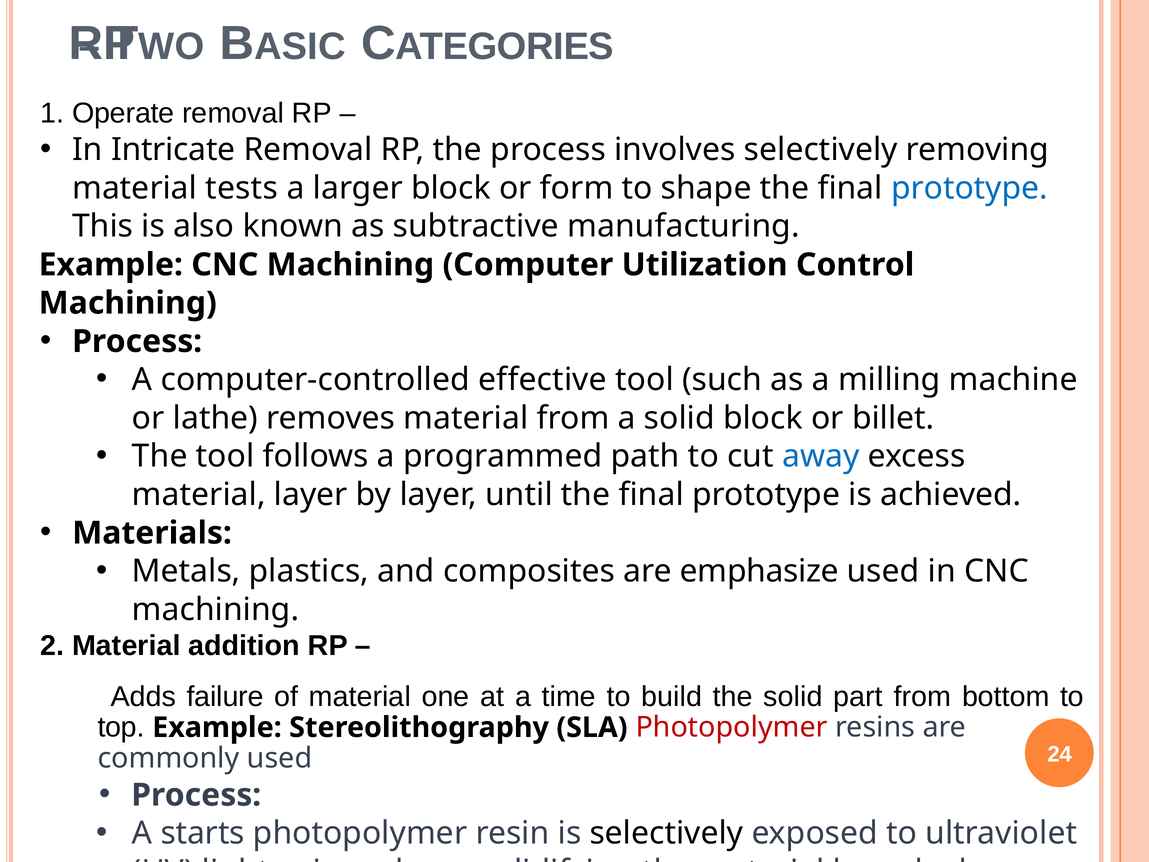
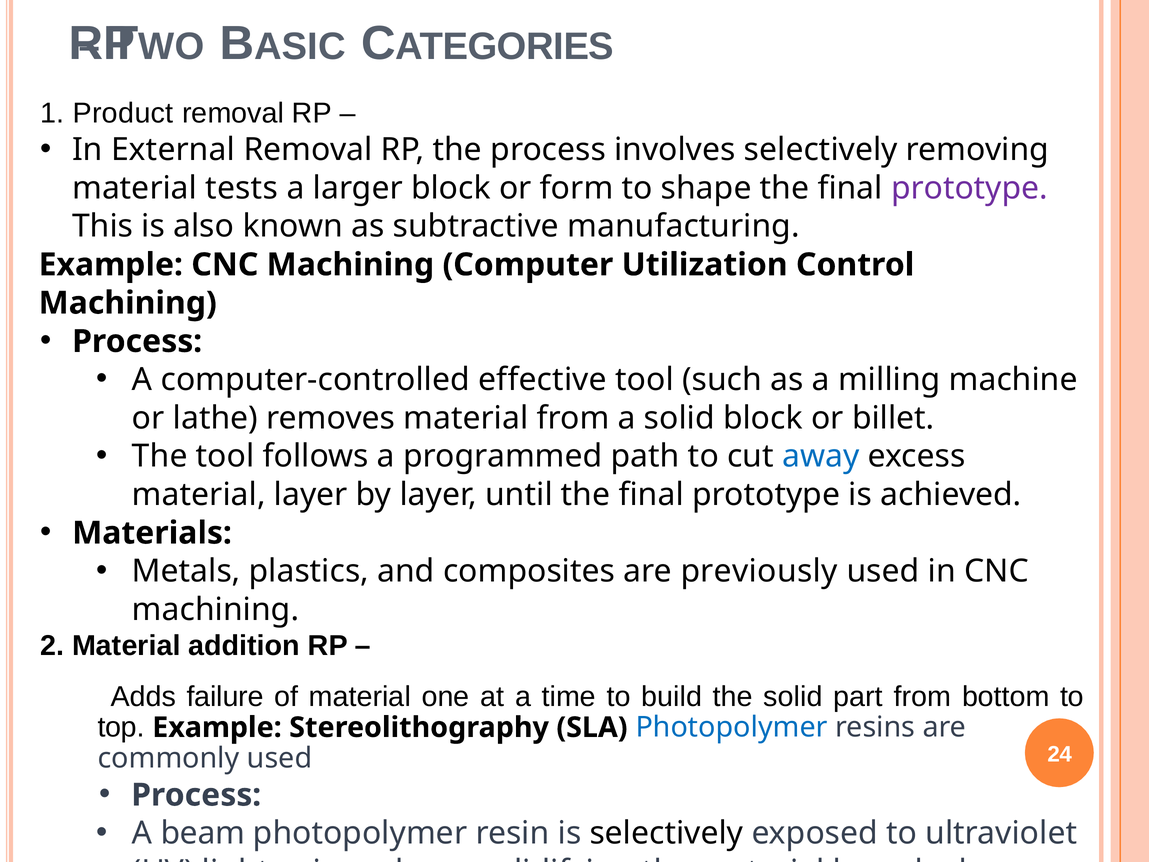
Operate: Operate -> Product
Intricate: Intricate -> External
prototype at (969, 188) colour: blue -> purple
emphasize: emphasize -> previously
Photopolymer at (732, 727) colour: red -> blue
starts: starts -> beam
